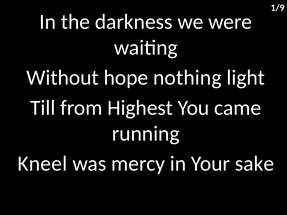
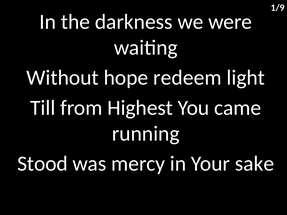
nothing: nothing -> redeem
Kneel: Kneel -> Stood
